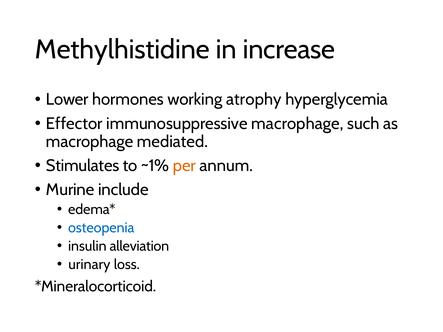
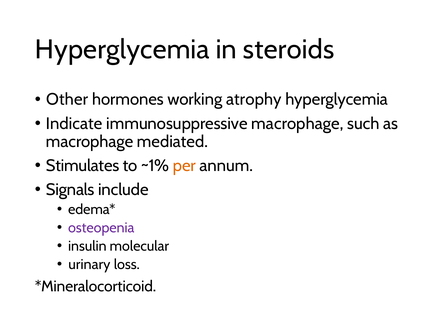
Methylhistidine at (122, 50): Methylhistidine -> Hyperglycemia
increase: increase -> steroids
Lower: Lower -> Other
Effector: Effector -> Indicate
Murine: Murine -> Signals
osteopenia colour: blue -> purple
alleviation: alleviation -> molecular
